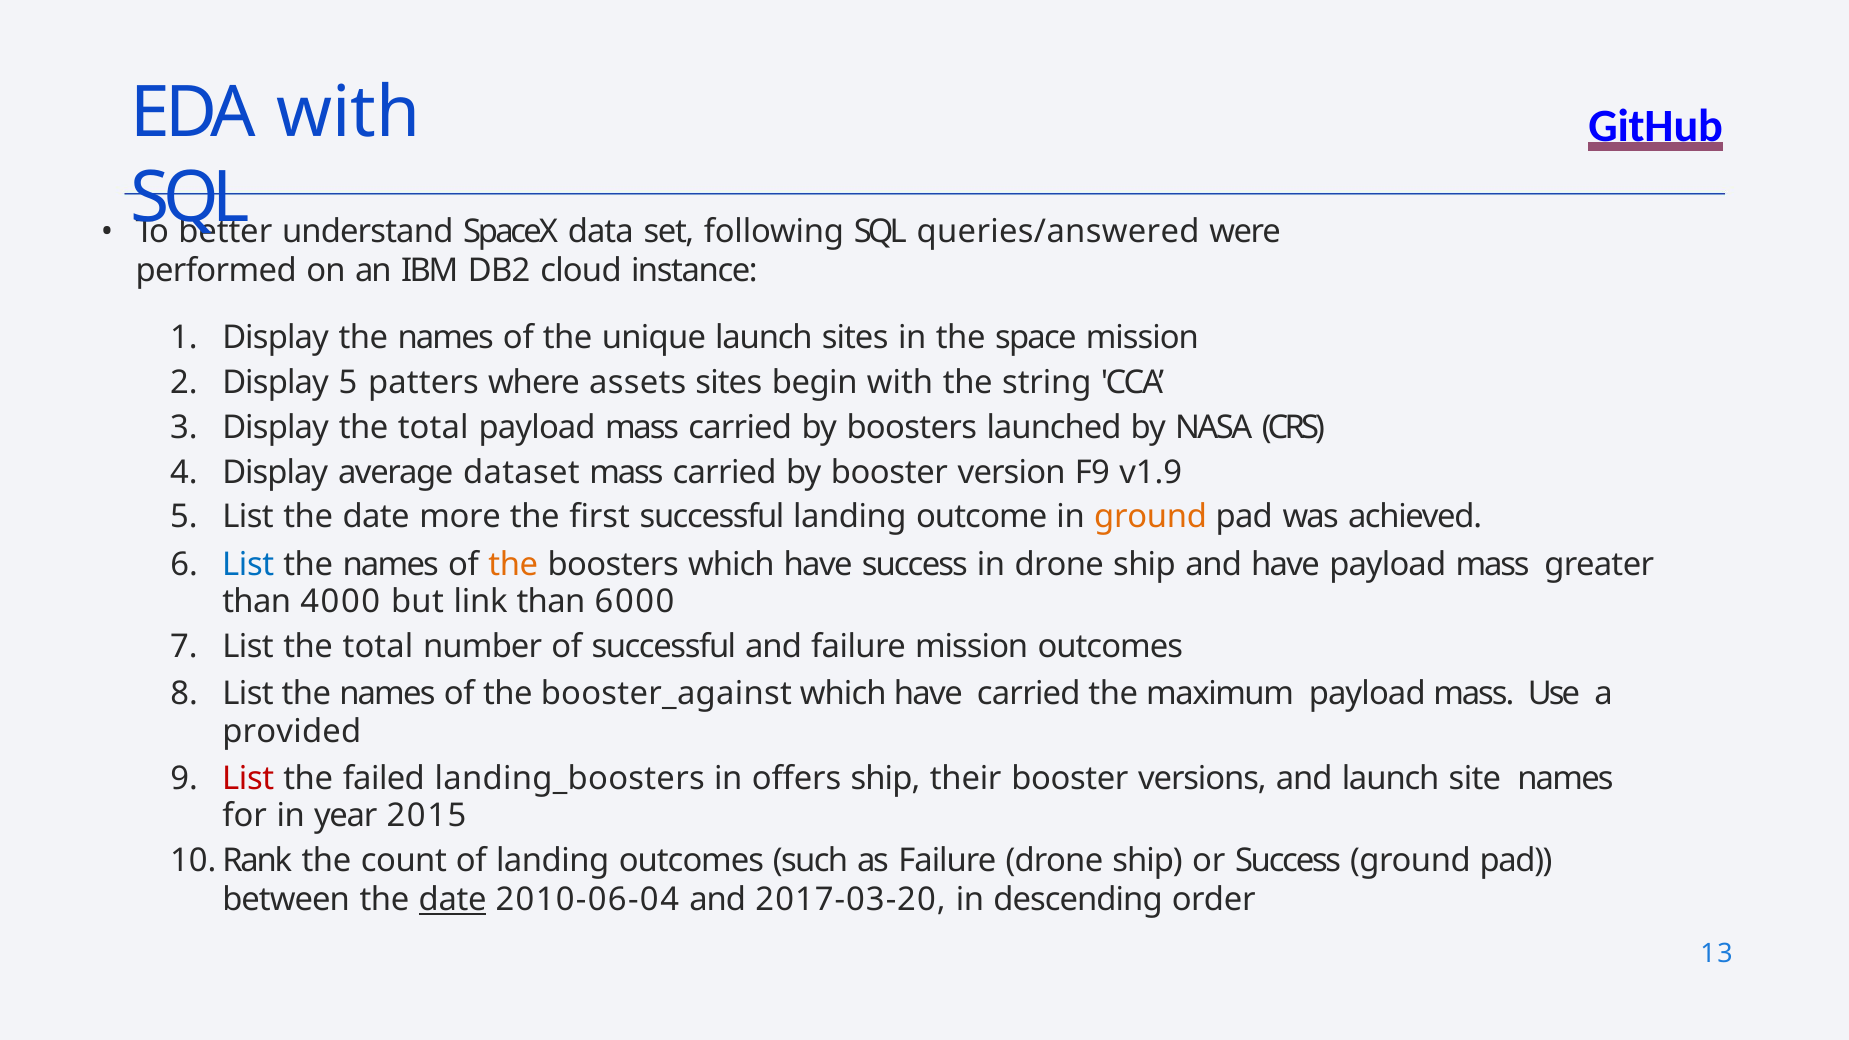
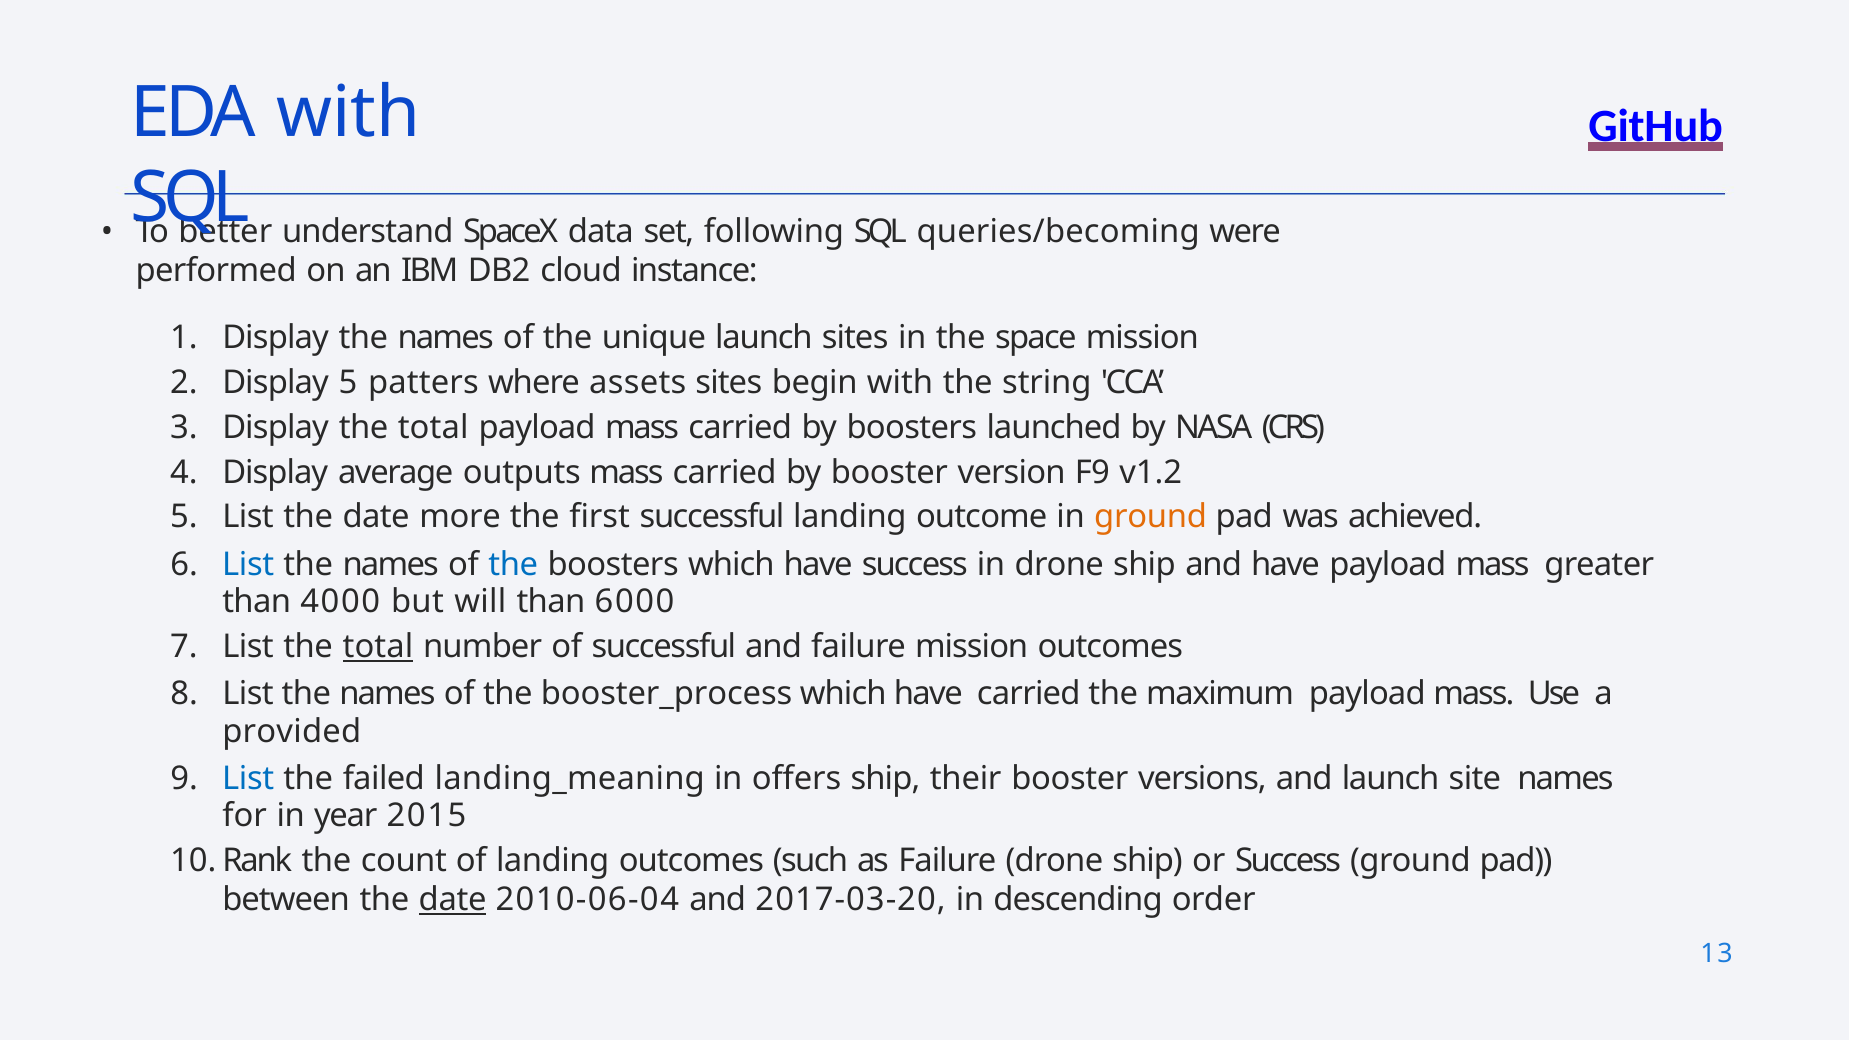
queries/answered: queries/answered -> queries/becoming
dataset: dataset -> outputs
v1.9: v1.9 -> v1.2
the at (513, 565) colour: orange -> blue
link: link -> will
total at (378, 646) underline: none -> present
booster_against: booster_against -> booster_process
List at (248, 778) colour: red -> blue
landing_boosters: landing_boosters -> landing_meaning
